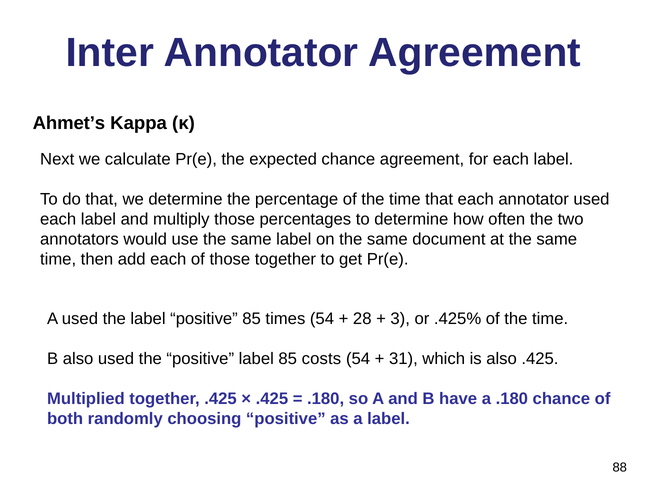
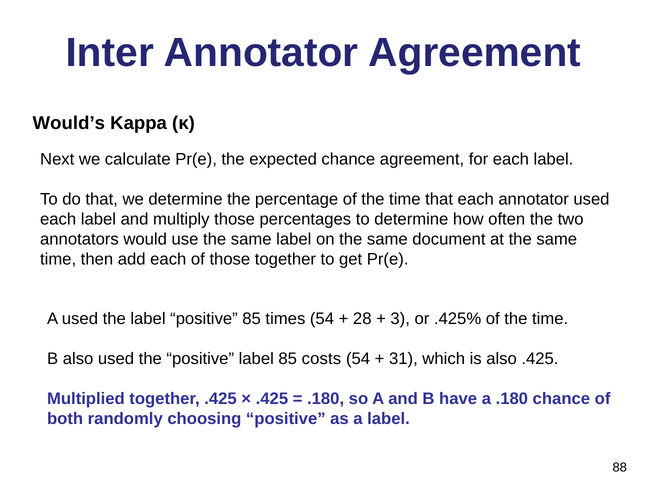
Ahmet’s: Ahmet’s -> Would’s
